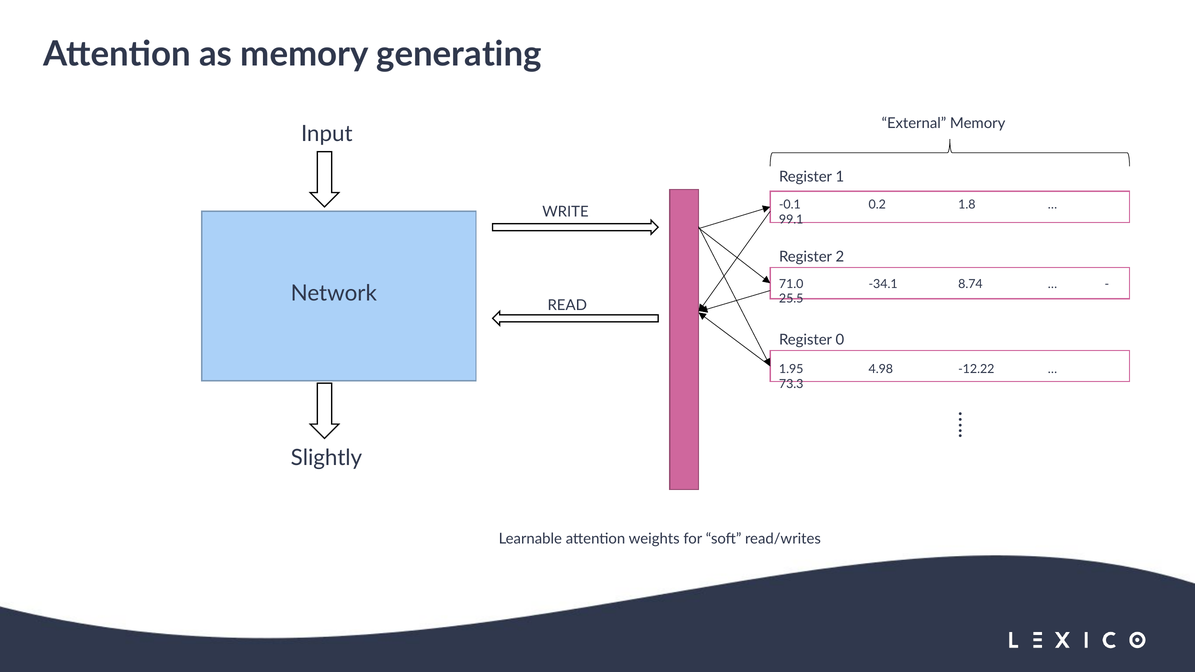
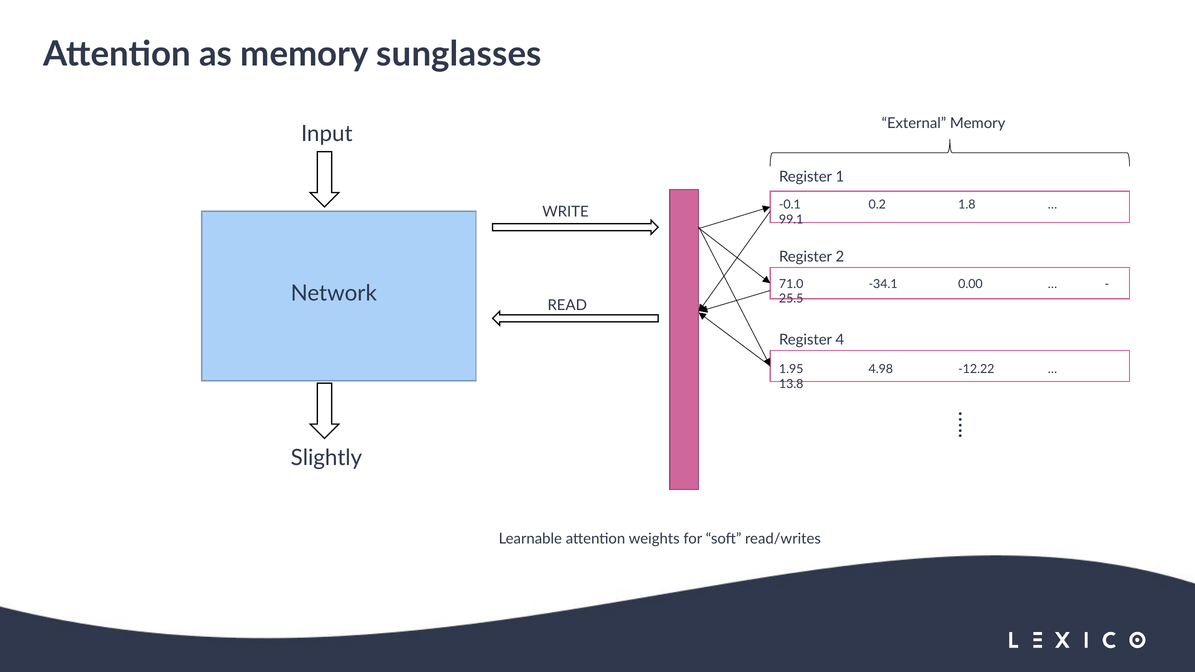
generating: generating -> sunglasses
8.74: 8.74 -> 0.00
0: 0 -> 4
73.3: 73.3 -> 13.8
